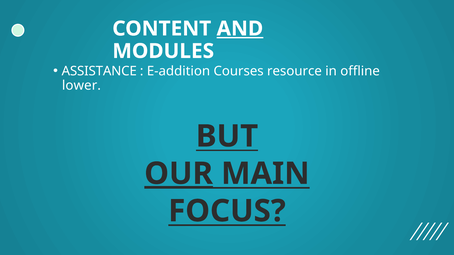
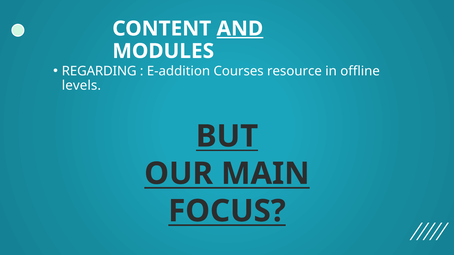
ASSISTANCE: ASSISTANCE -> REGARDING
lower: lower -> levels
OUR underline: present -> none
